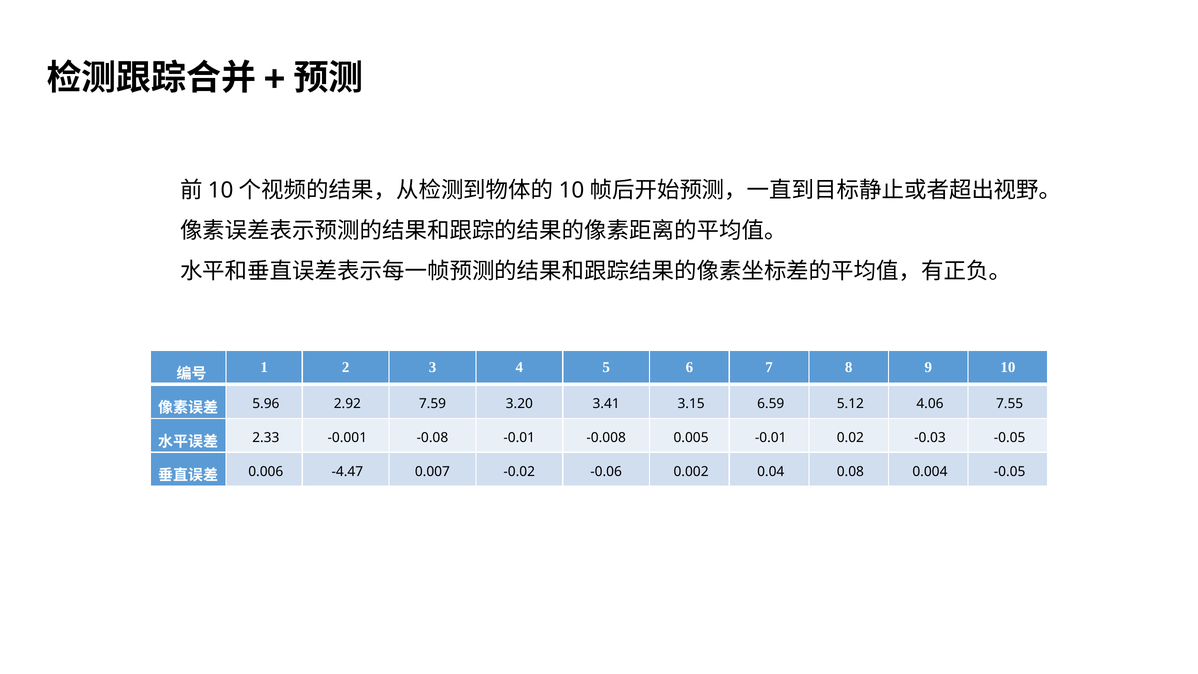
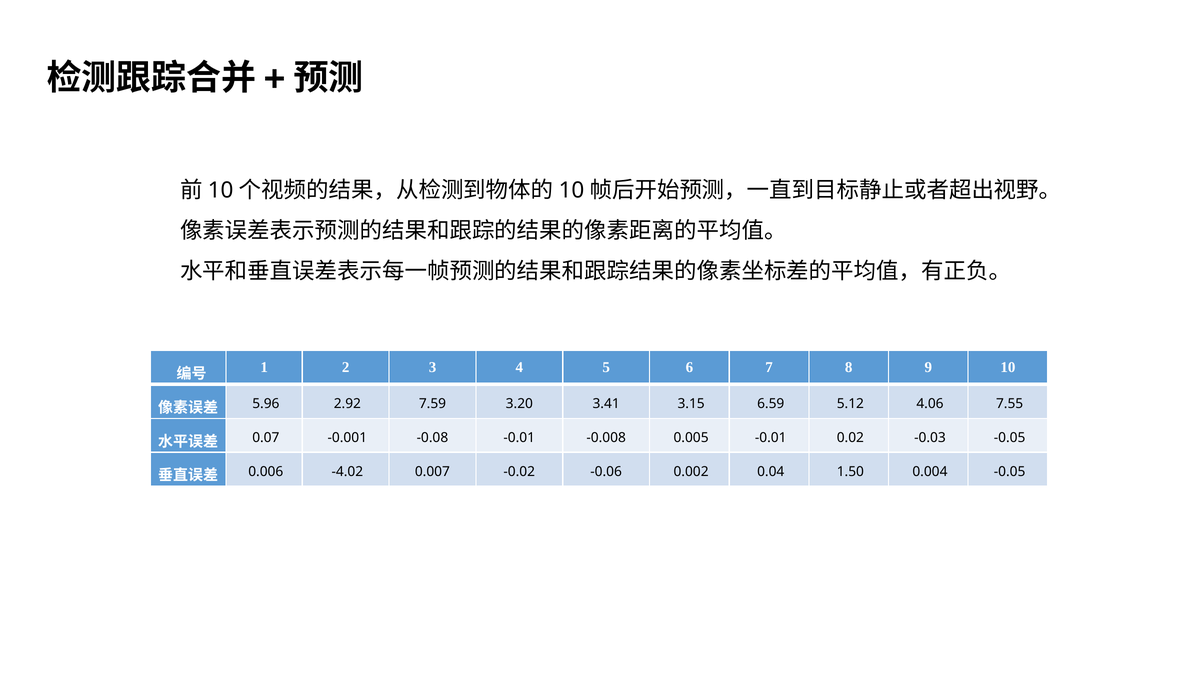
2.33: 2.33 -> 0.07
-4.47: -4.47 -> -4.02
0.08: 0.08 -> 1.50
